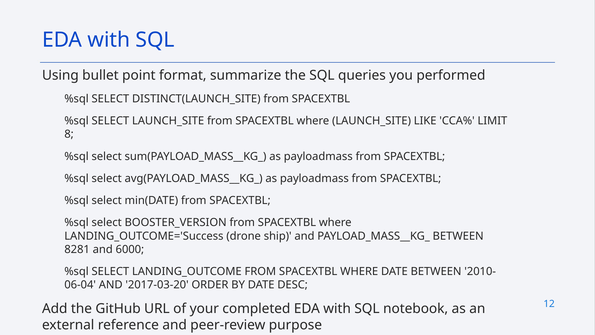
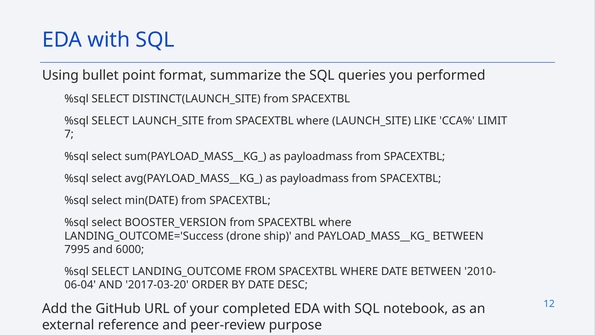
8: 8 -> 7
8281: 8281 -> 7995
